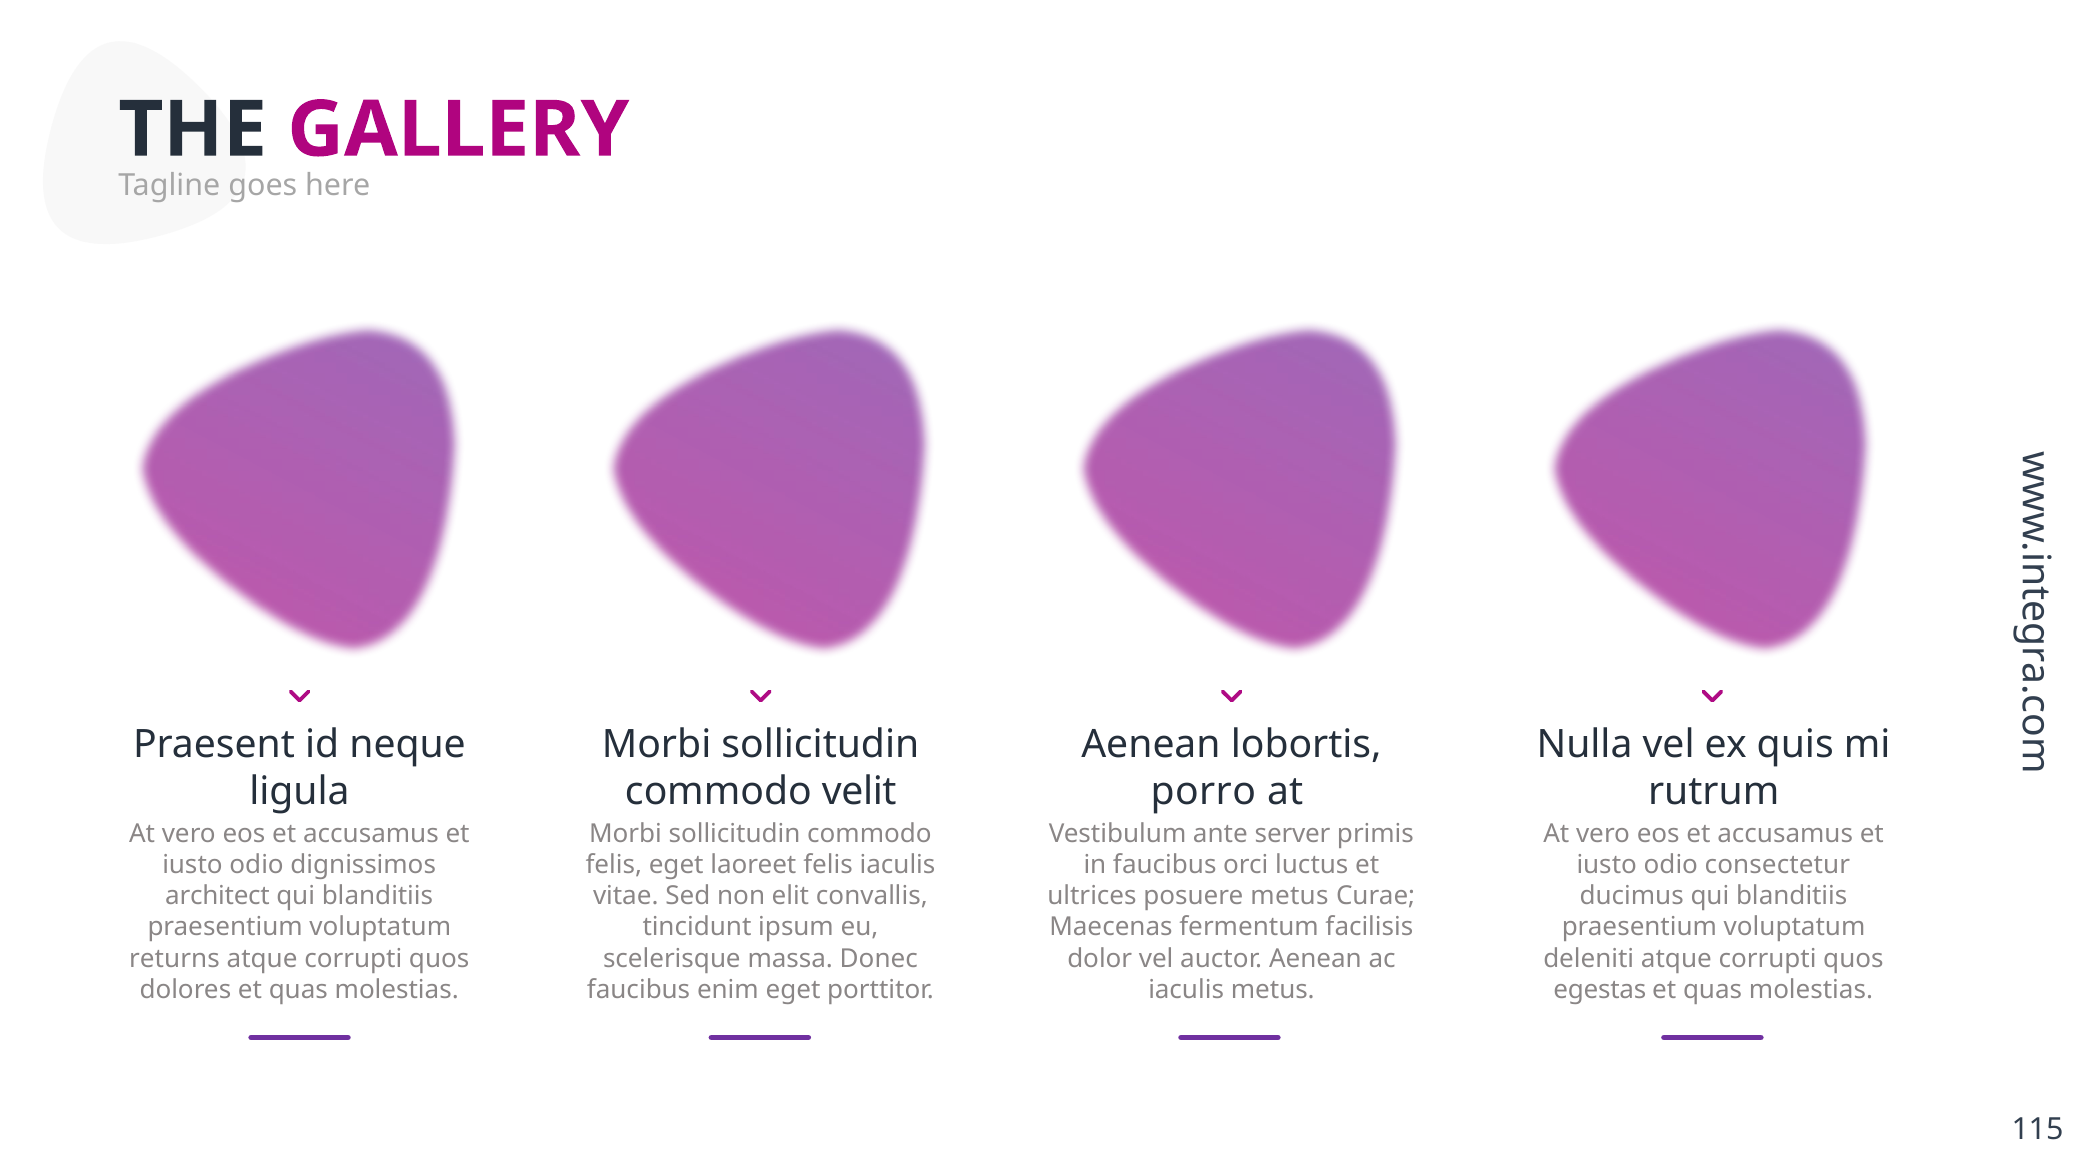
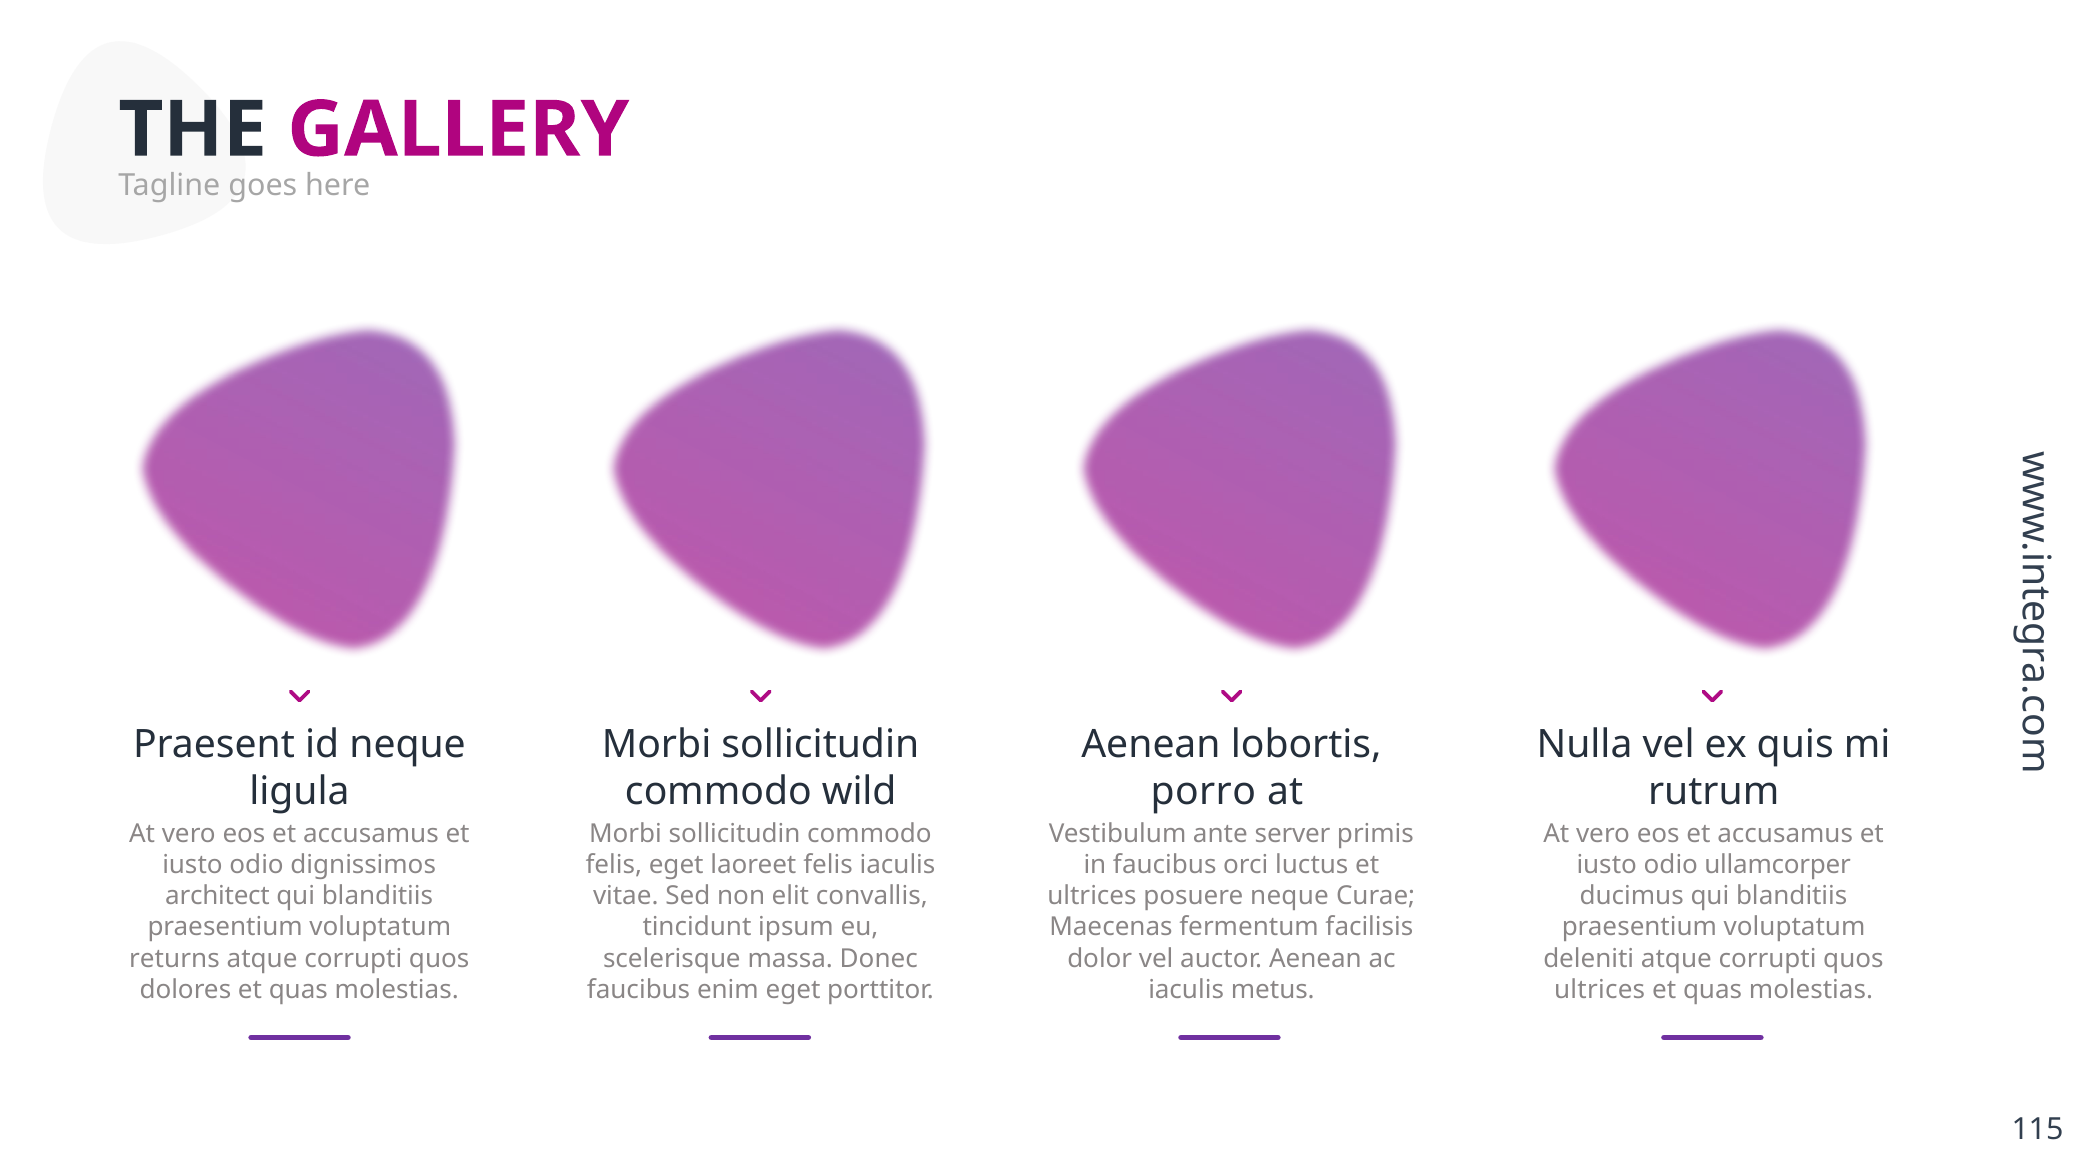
velit: velit -> wild
consectetur: consectetur -> ullamcorper
posuere metus: metus -> neque
egestas at (1600, 989): egestas -> ultrices
